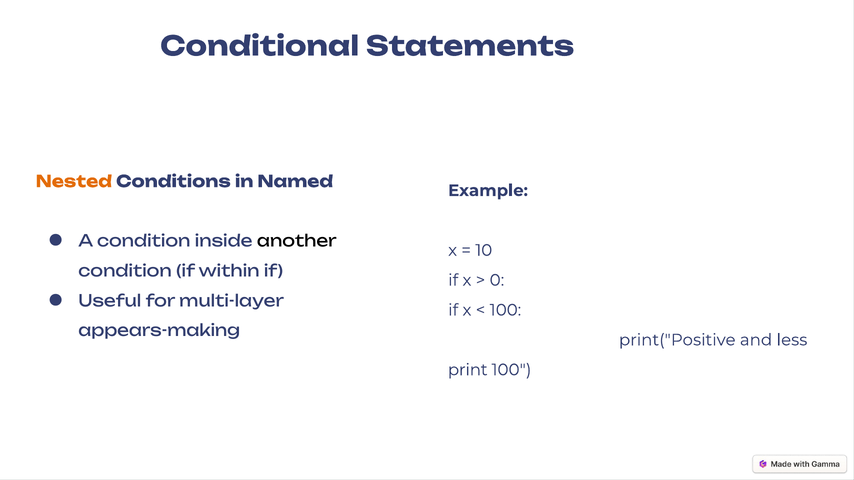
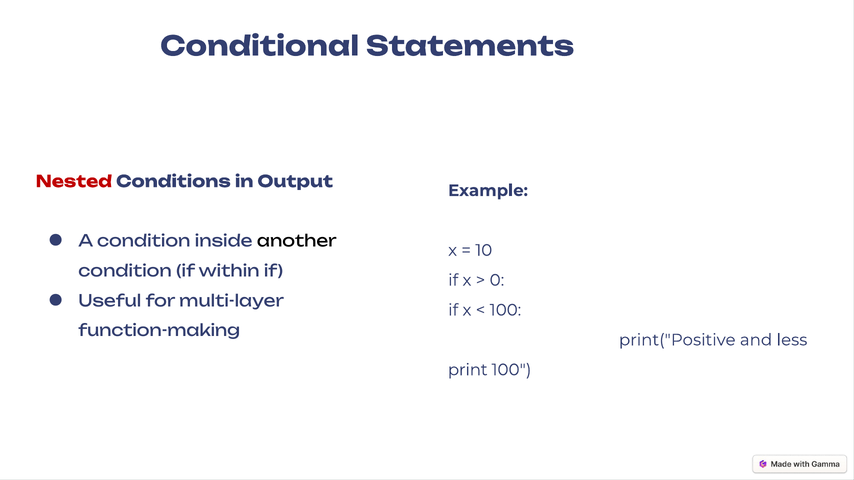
Nested colour: orange -> red
Named: Named -> Output
appears-making: appears-making -> function-making
